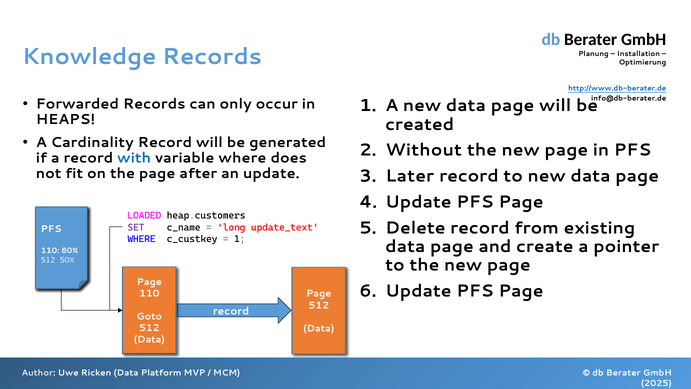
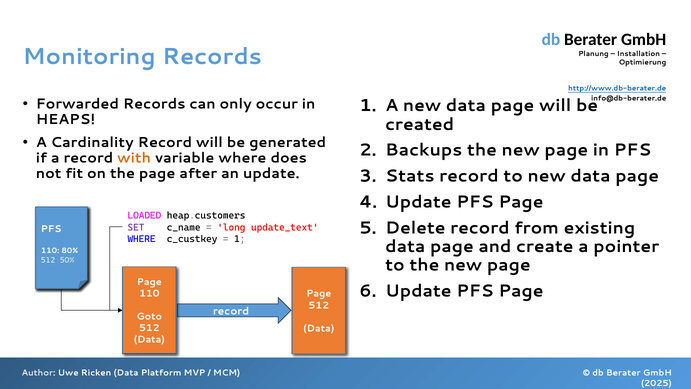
Knowledge: Knowledge -> Monitoring
Without: Without -> Backups
with colour: blue -> orange
Later: Later -> Stats
